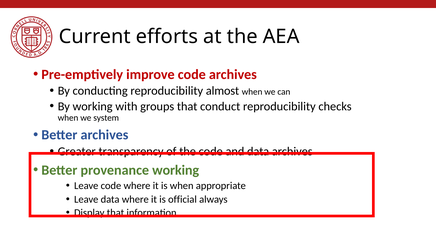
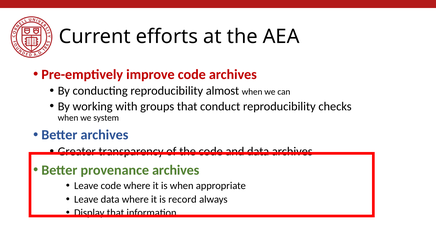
provenance working: working -> archives
official: official -> record
